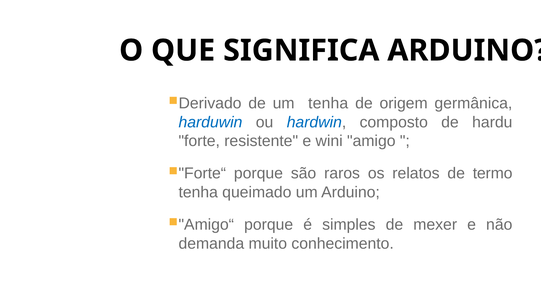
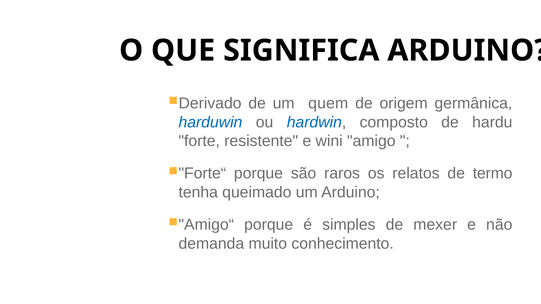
um tenha: tenha -> quem
